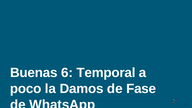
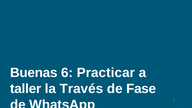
Temporal: Temporal -> Practicar
poco: poco -> taller
Damos: Damos -> Través
